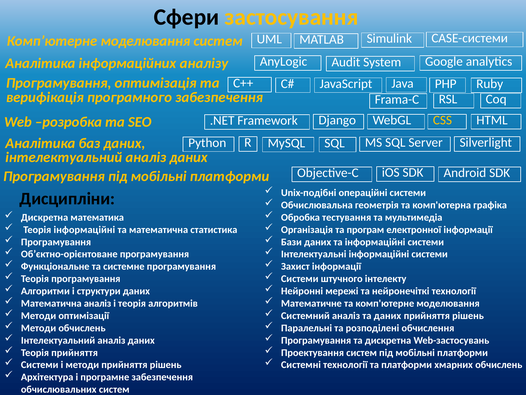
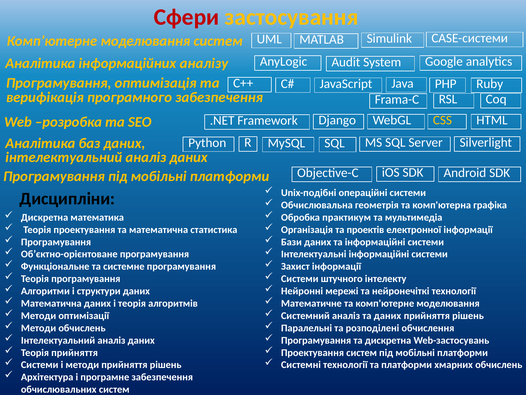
Сфери colour: black -> red
тестування: тестування -> практикум
Теорія інформаційні: інформаційні -> проектування
програм: програм -> проектів
Математична аналіз: аналіз -> даних
